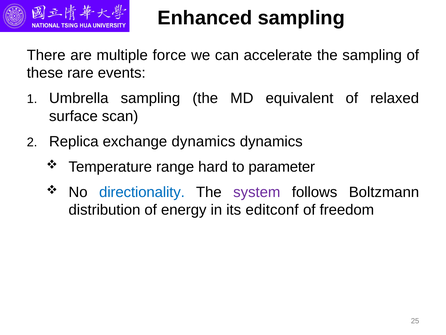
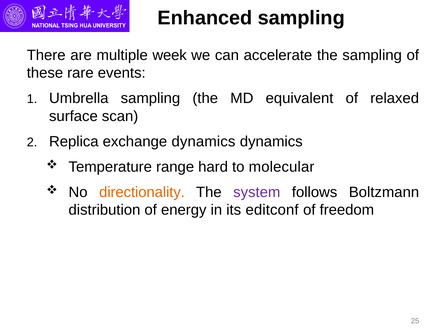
force: force -> week
parameter: parameter -> molecular
directionality colour: blue -> orange
